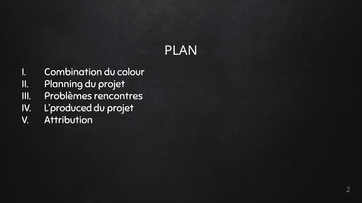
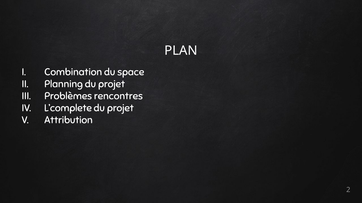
colour: colour -> space
L’produced: L’produced -> L’complete
